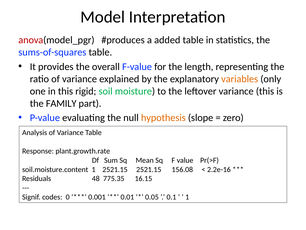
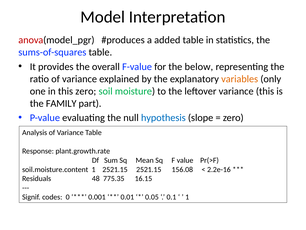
length: length -> below
this rigid: rigid -> zero
hypothesis colour: orange -> blue
